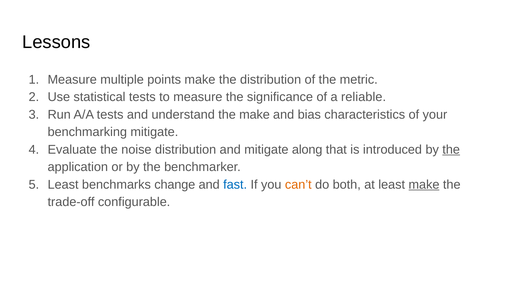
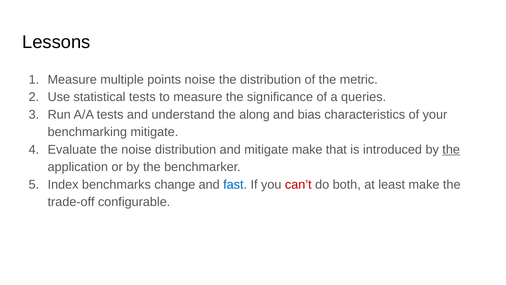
points make: make -> noise
reliable: reliable -> queries
the make: make -> along
mitigate along: along -> make
Least at (63, 184): Least -> Index
can’t colour: orange -> red
make at (424, 184) underline: present -> none
